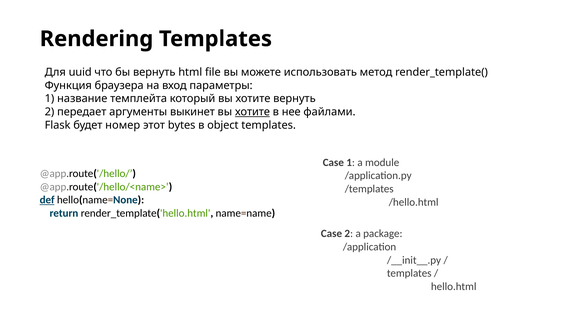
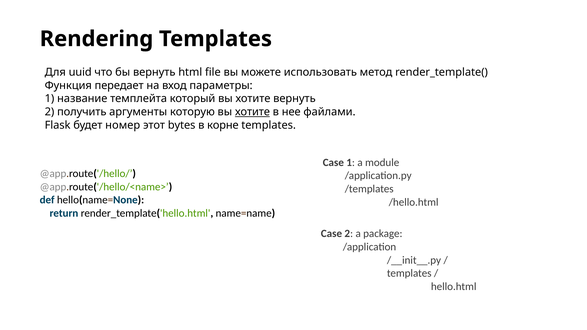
браузера: браузера -> передает
передает: передает -> получить
выкинет: выкинет -> которую
object: object -> корне
def underline: present -> none
